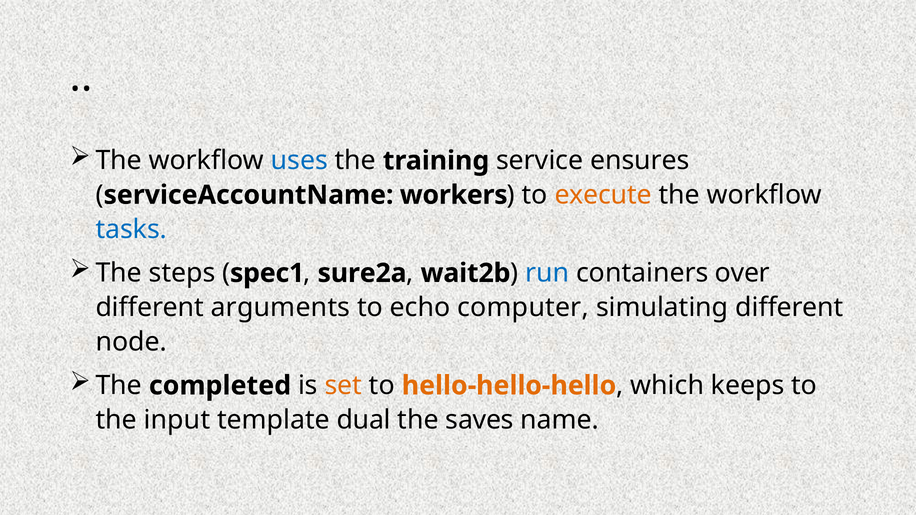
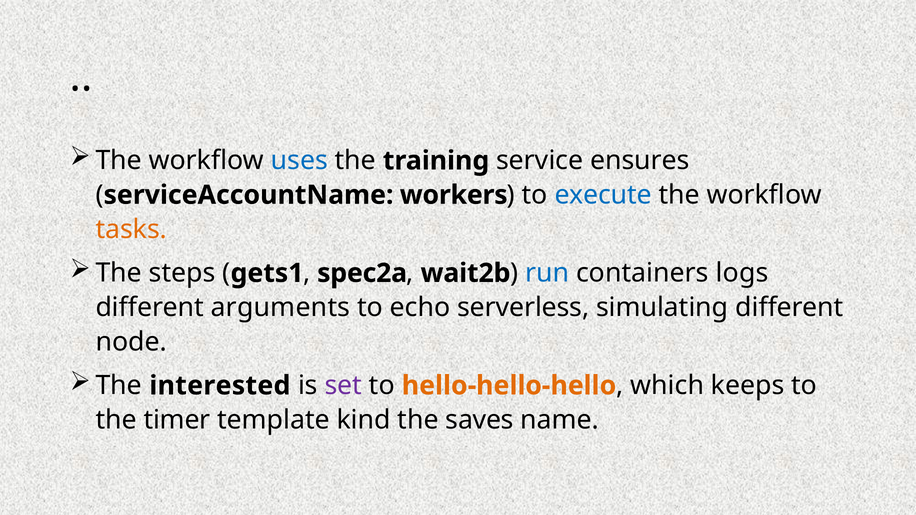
execute colour: orange -> blue
tasks colour: blue -> orange
spec1: spec1 -> gets1
sure2a: sure2a -> spec2a
over: over -> logs
computer: computer -> serverless
completed: completed -> interested
set colour: orange -> purple
input: input -> timer
dual: dual -> kind
